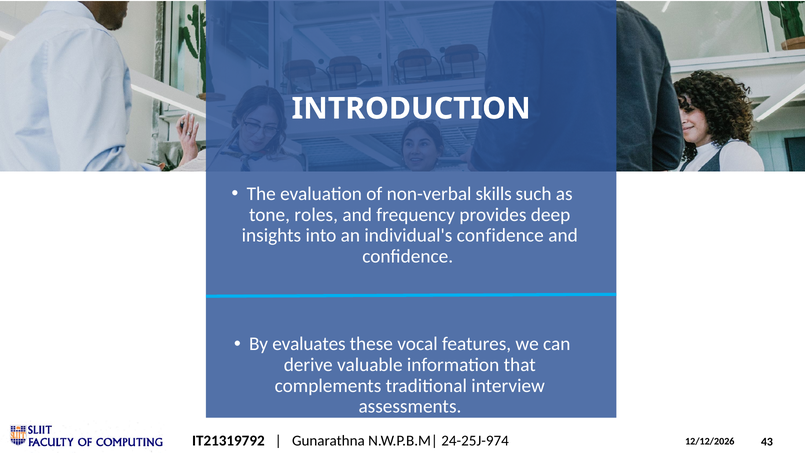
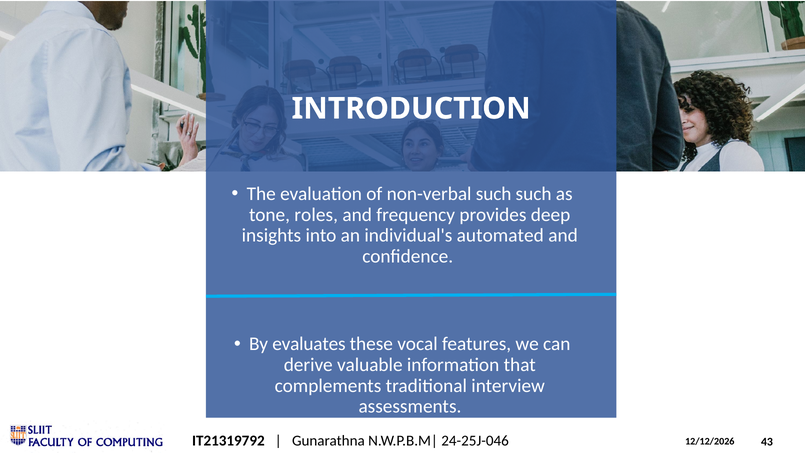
non-verbal skills: skills -> such
individual's confidence: confidence -> automated
24-25J-974: 24-25J-974 -> 24-25J-046
